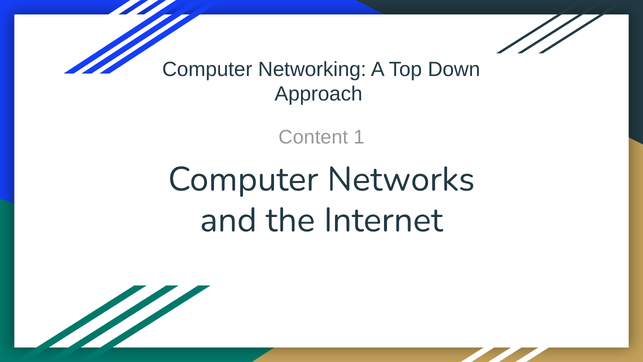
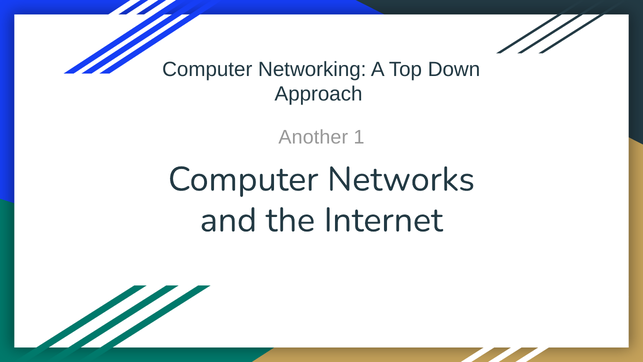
Content: Content -> Another
